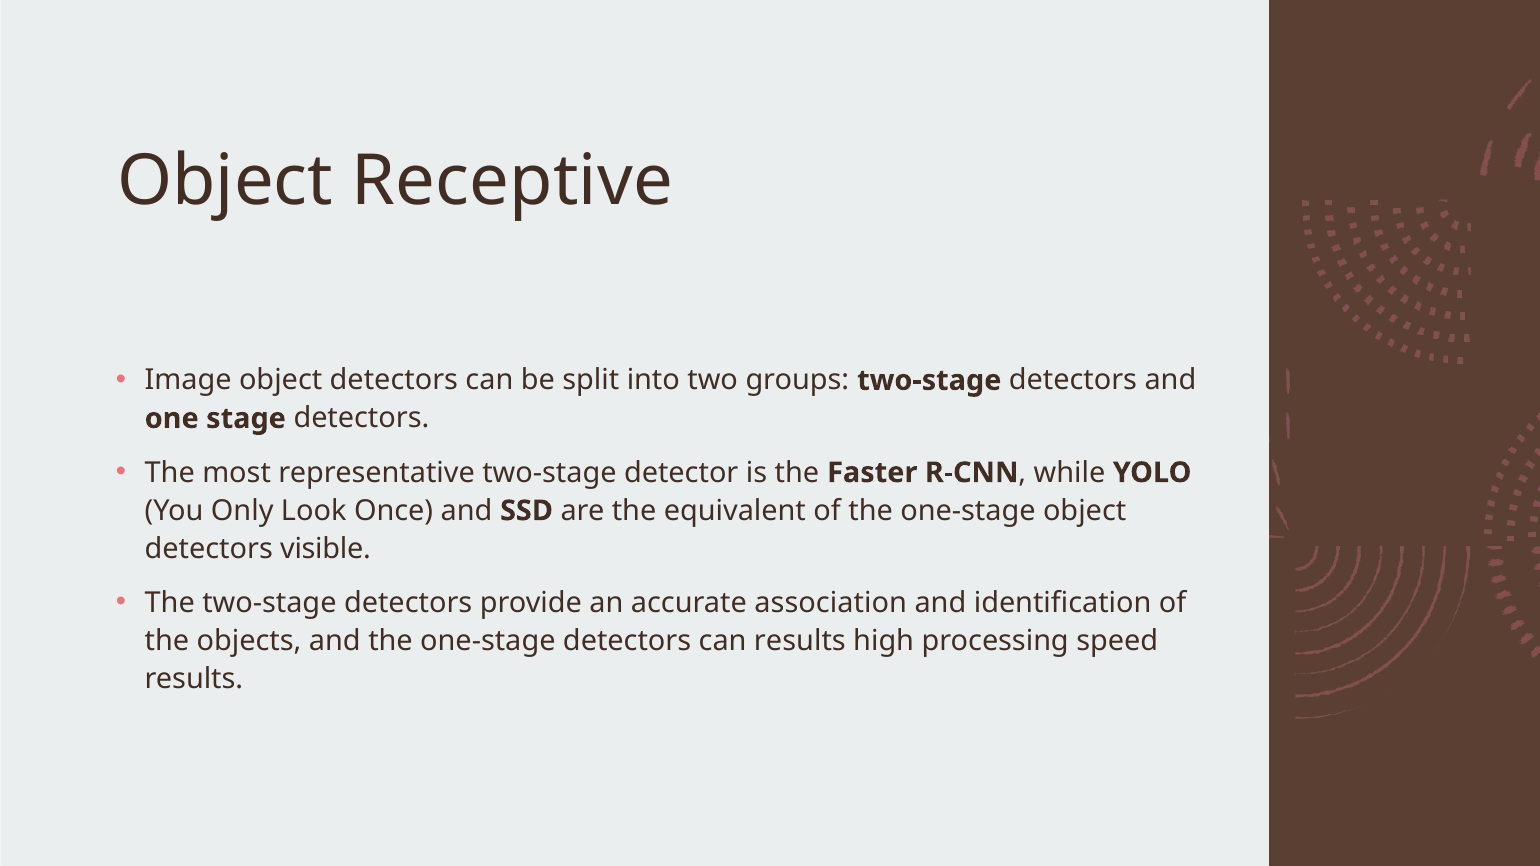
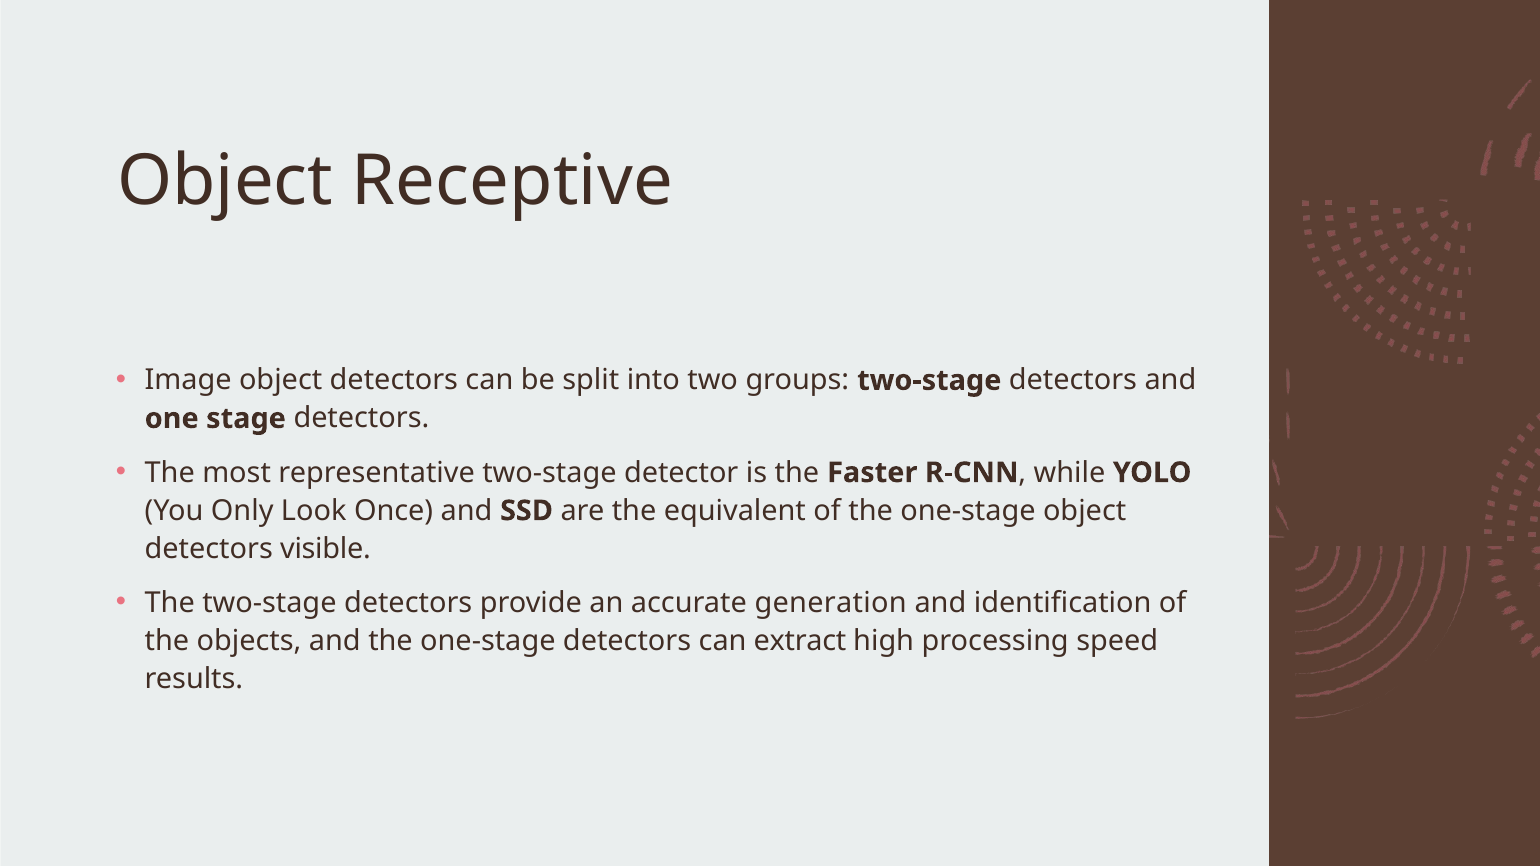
association: association -> generation
can results: results -> extract
